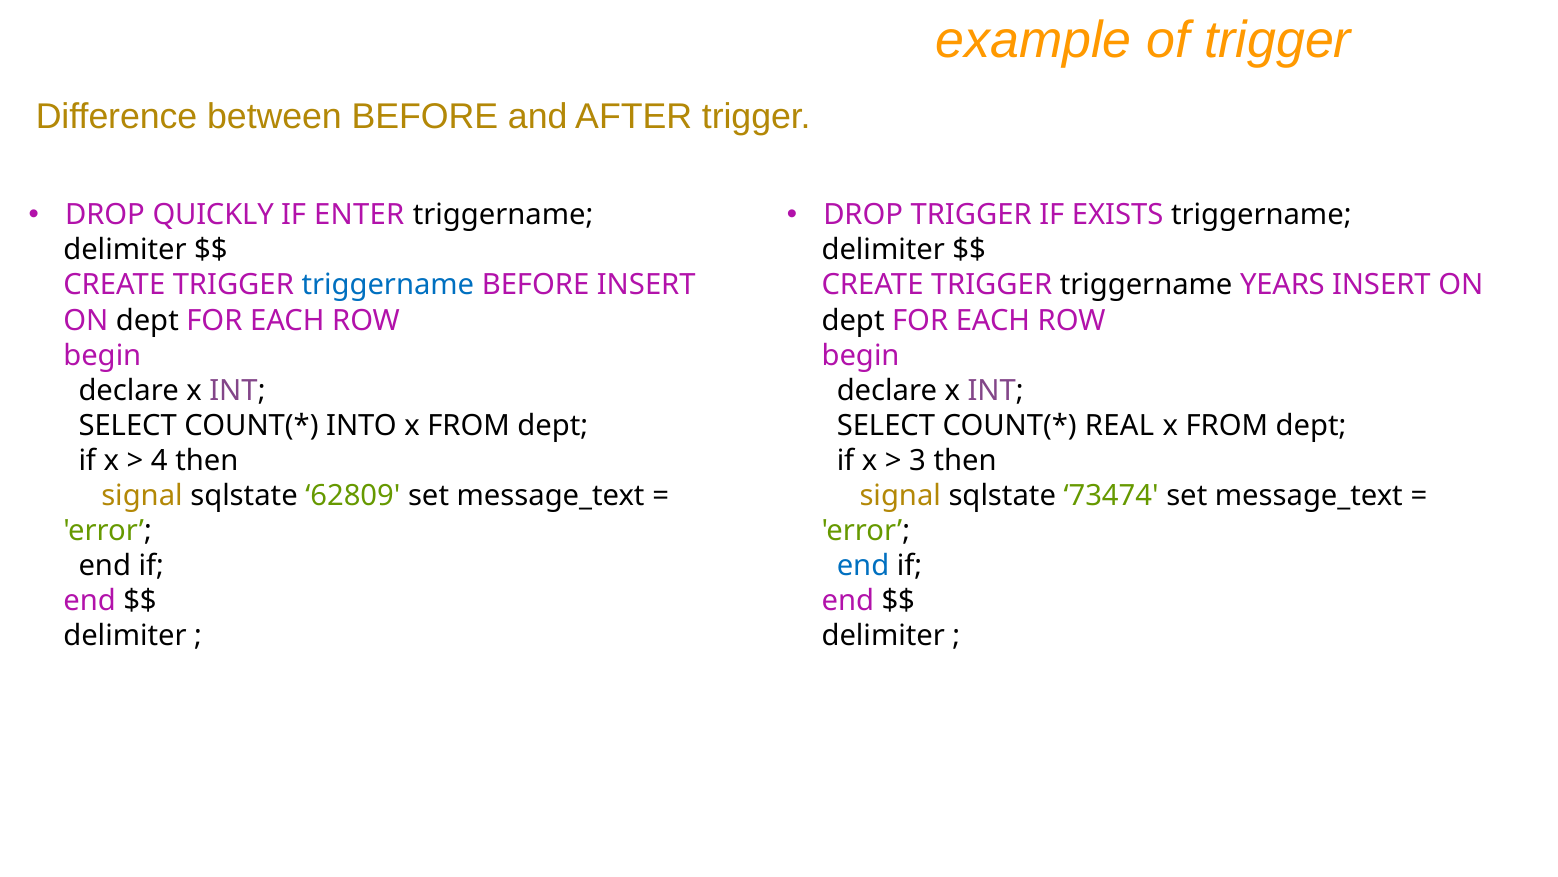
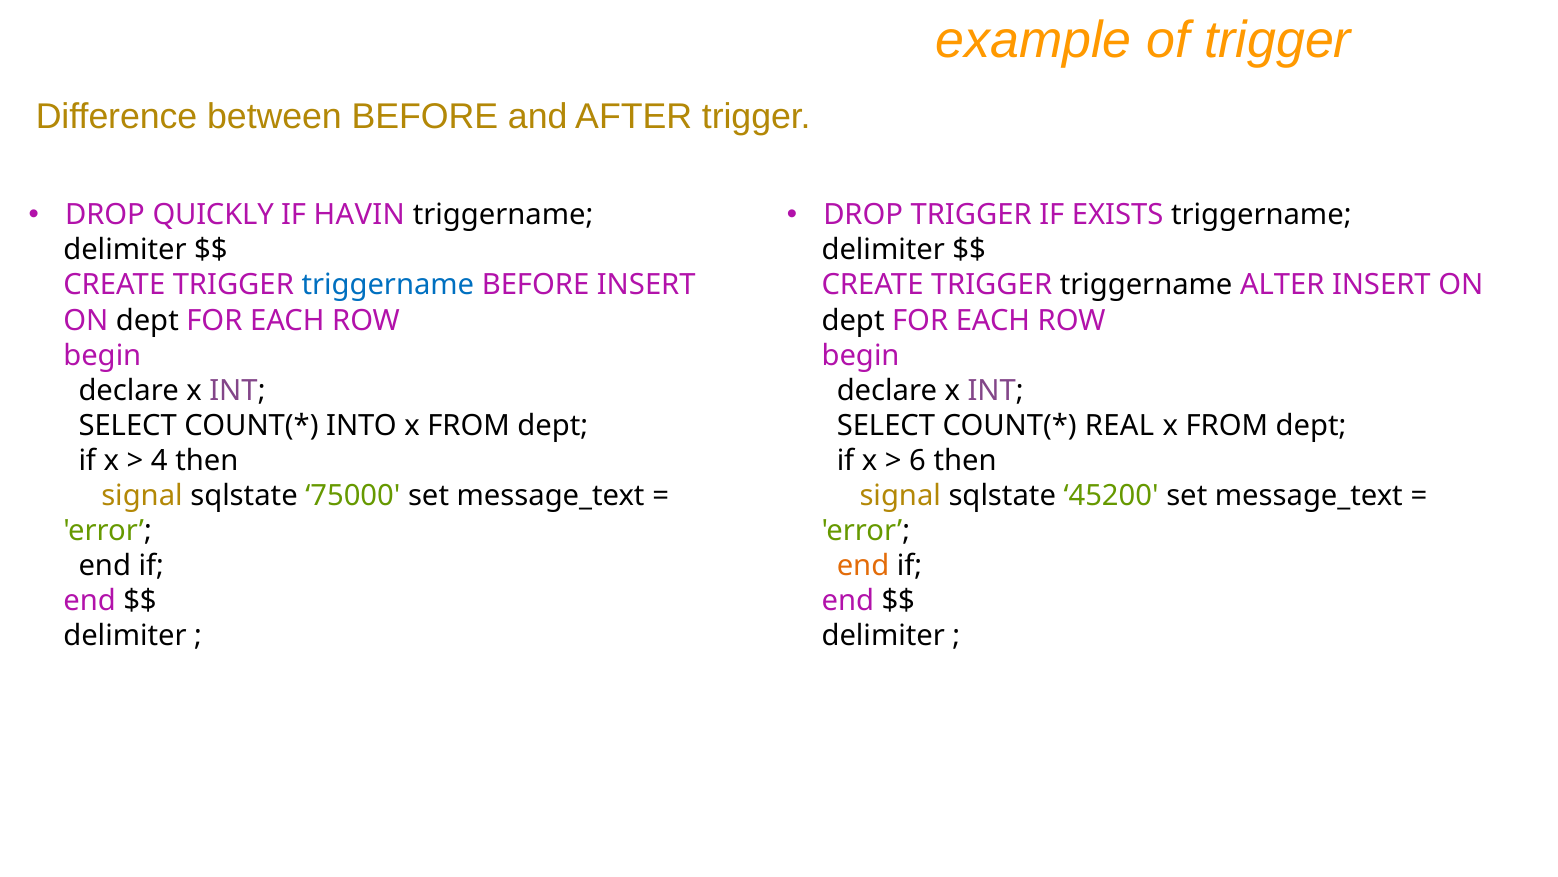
ENTER: ENTER -> HAVIN
YEARS: YEARS -> ALTER
3: 3 -> 6
62809: 62809 -> 75000
73474: 73474 -> 45200
end at (863, 566) colour: blue -> orange
